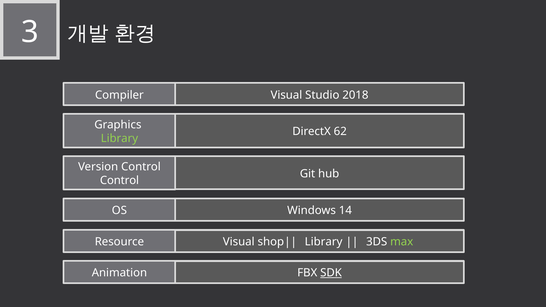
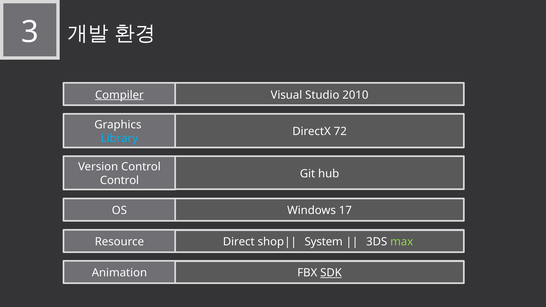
Compiler underline: none -> present
2018: 2018 -> 2010
62: 62 -> 72
Library at (119, 138) colour: light green -> light blue
14: 14 -> 17
Resource Visual: Visual -> Direct
Library at (324, 242): Library -> System
